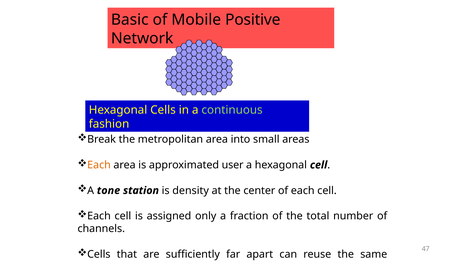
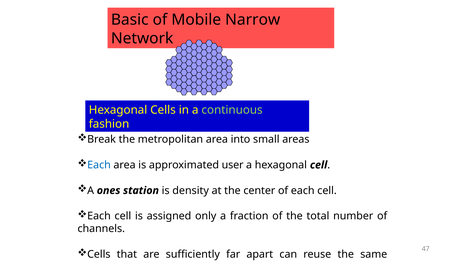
Positive: Positive -> Narrow
Each at (99, 165) colour: orange -> blue
tone: tone -> ones
